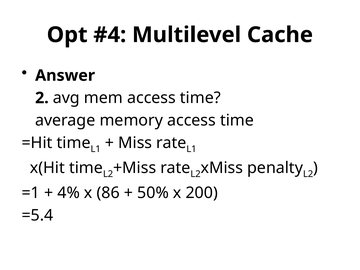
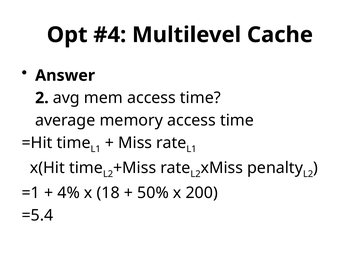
86: 86 -> 18
